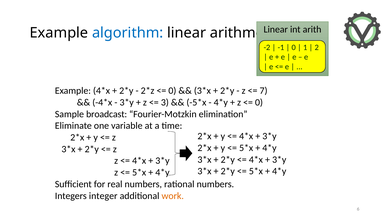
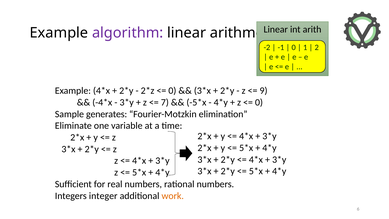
algorithm colour: blue -> purple
7: 7 -> 9
3: 3 -> 7
broadcast: broadcast -> generates
